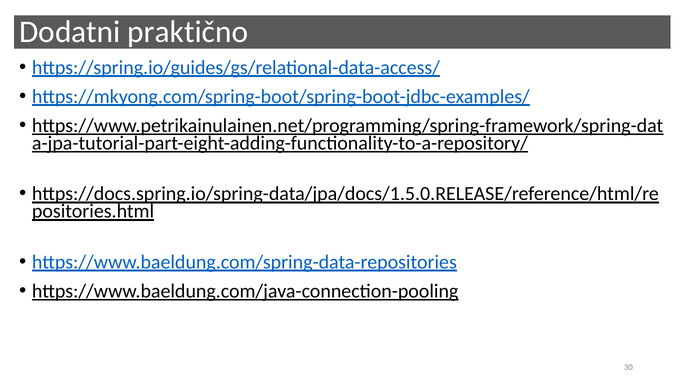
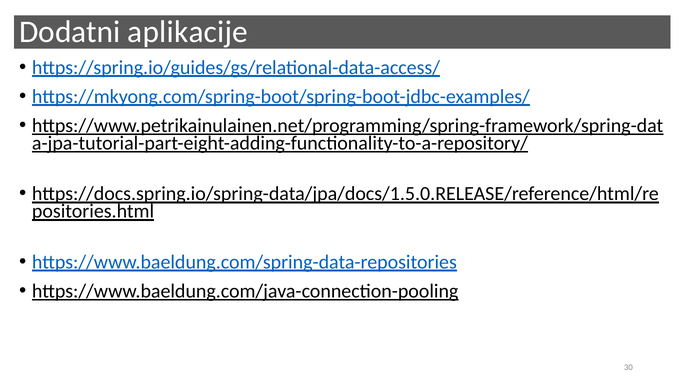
praktično: praktično -> aplikacije
